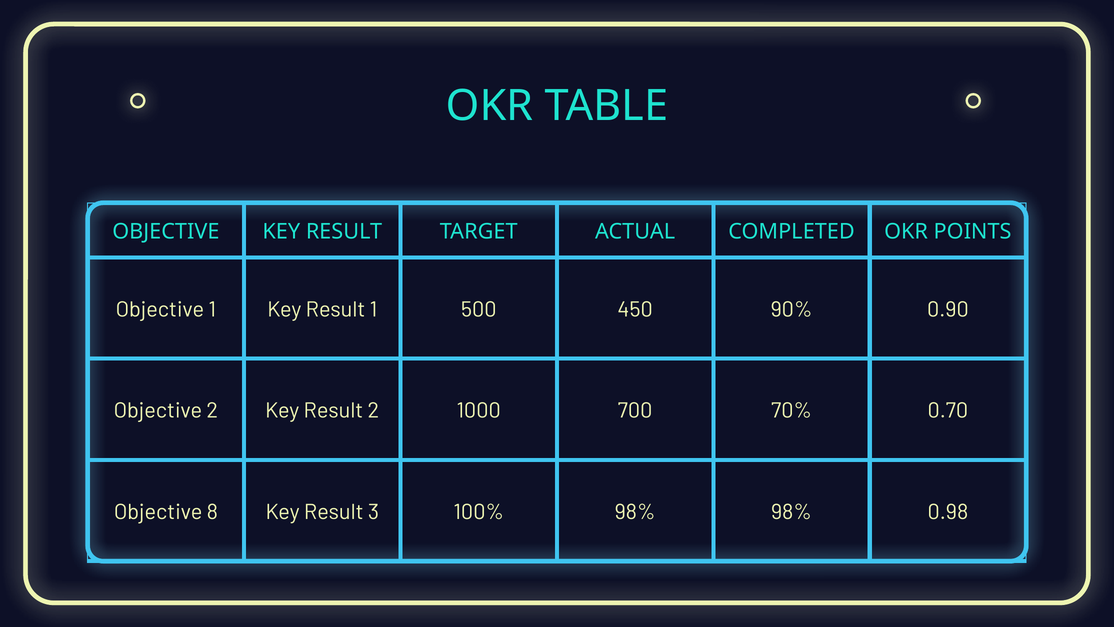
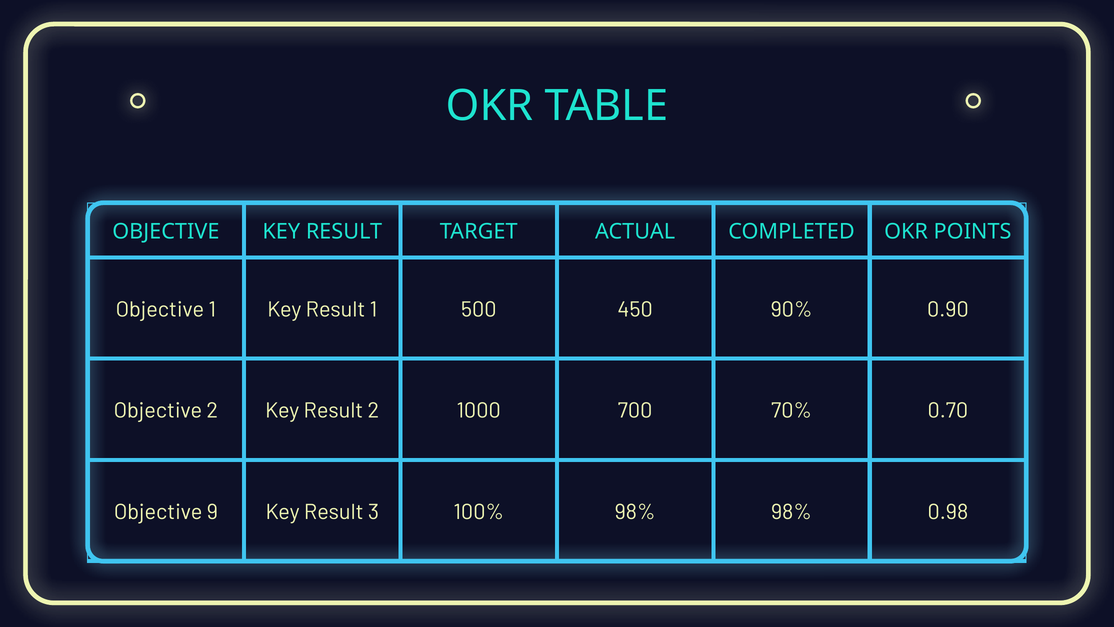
8: 8 -> 9
